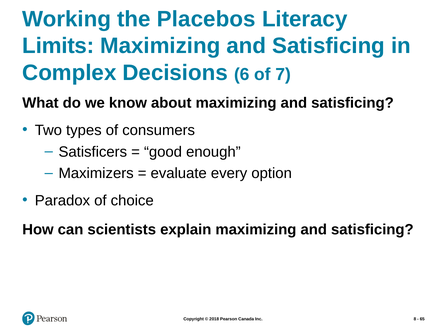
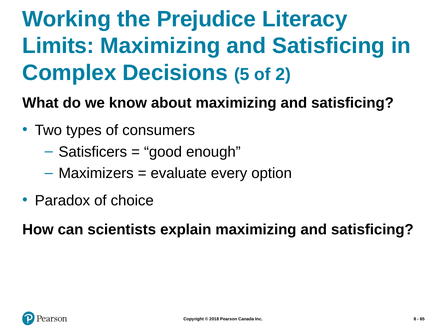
Placebos: Placebos -> Prejudice
6: 6 -> 5
7: 7 -> 2
